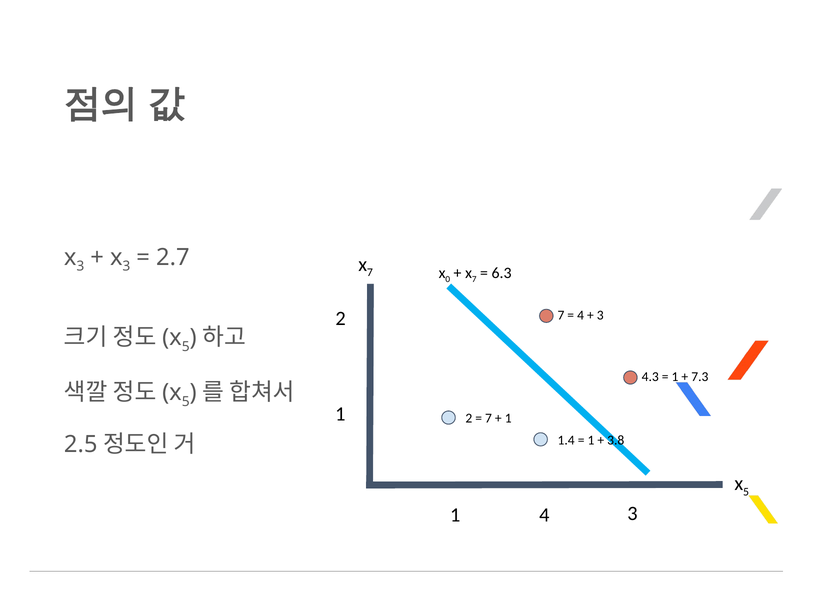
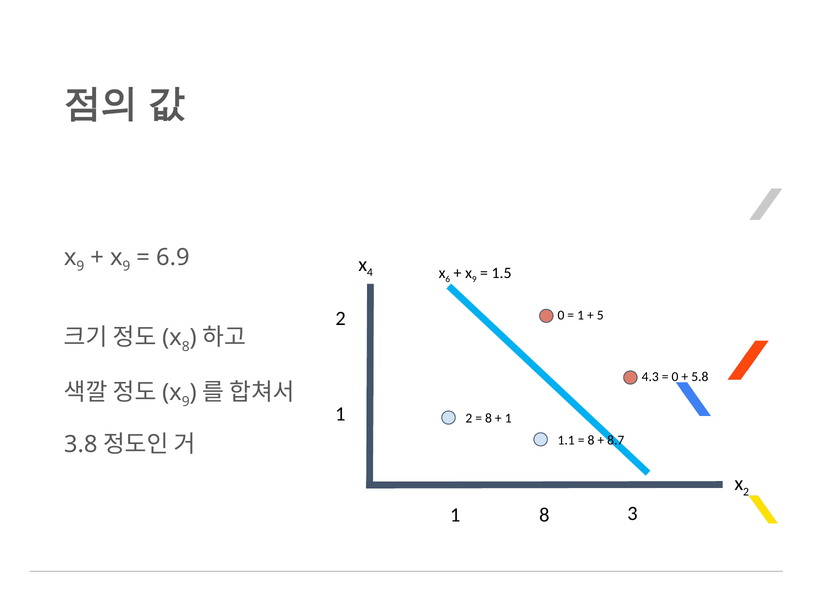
3 at (80, 266): 3 -> 9
3 at (126, 266): 3 -> 9
2.7: 2.7 -> 6.9
7 at (370, 272): 7 -> 4
0: 0 -> 6
7 at (474, 279): 7 -> 9
6.3: 6.3 -> 1.5
2 7: 7 -> 0
4 at (581, 315): 4 -> 1
3 at (600, 315): 3 -> 5
5 at (186, 347): 5 -> 8
1 at (675, 377): 1 -> 0
7.3: 7.3 -> 5.8
5 at (186, 401): 5 -> 9
7 at (489, 418): 7 -> 8
1.4: 1.4 -> 1.1
1 at (591, 440): 1 -> 8
3.8: 3.8 -> 8.7
2.5: 2.5 -> 3.8
5 at (746, 491): 5 -> 2
1 4: 4 -> 8
